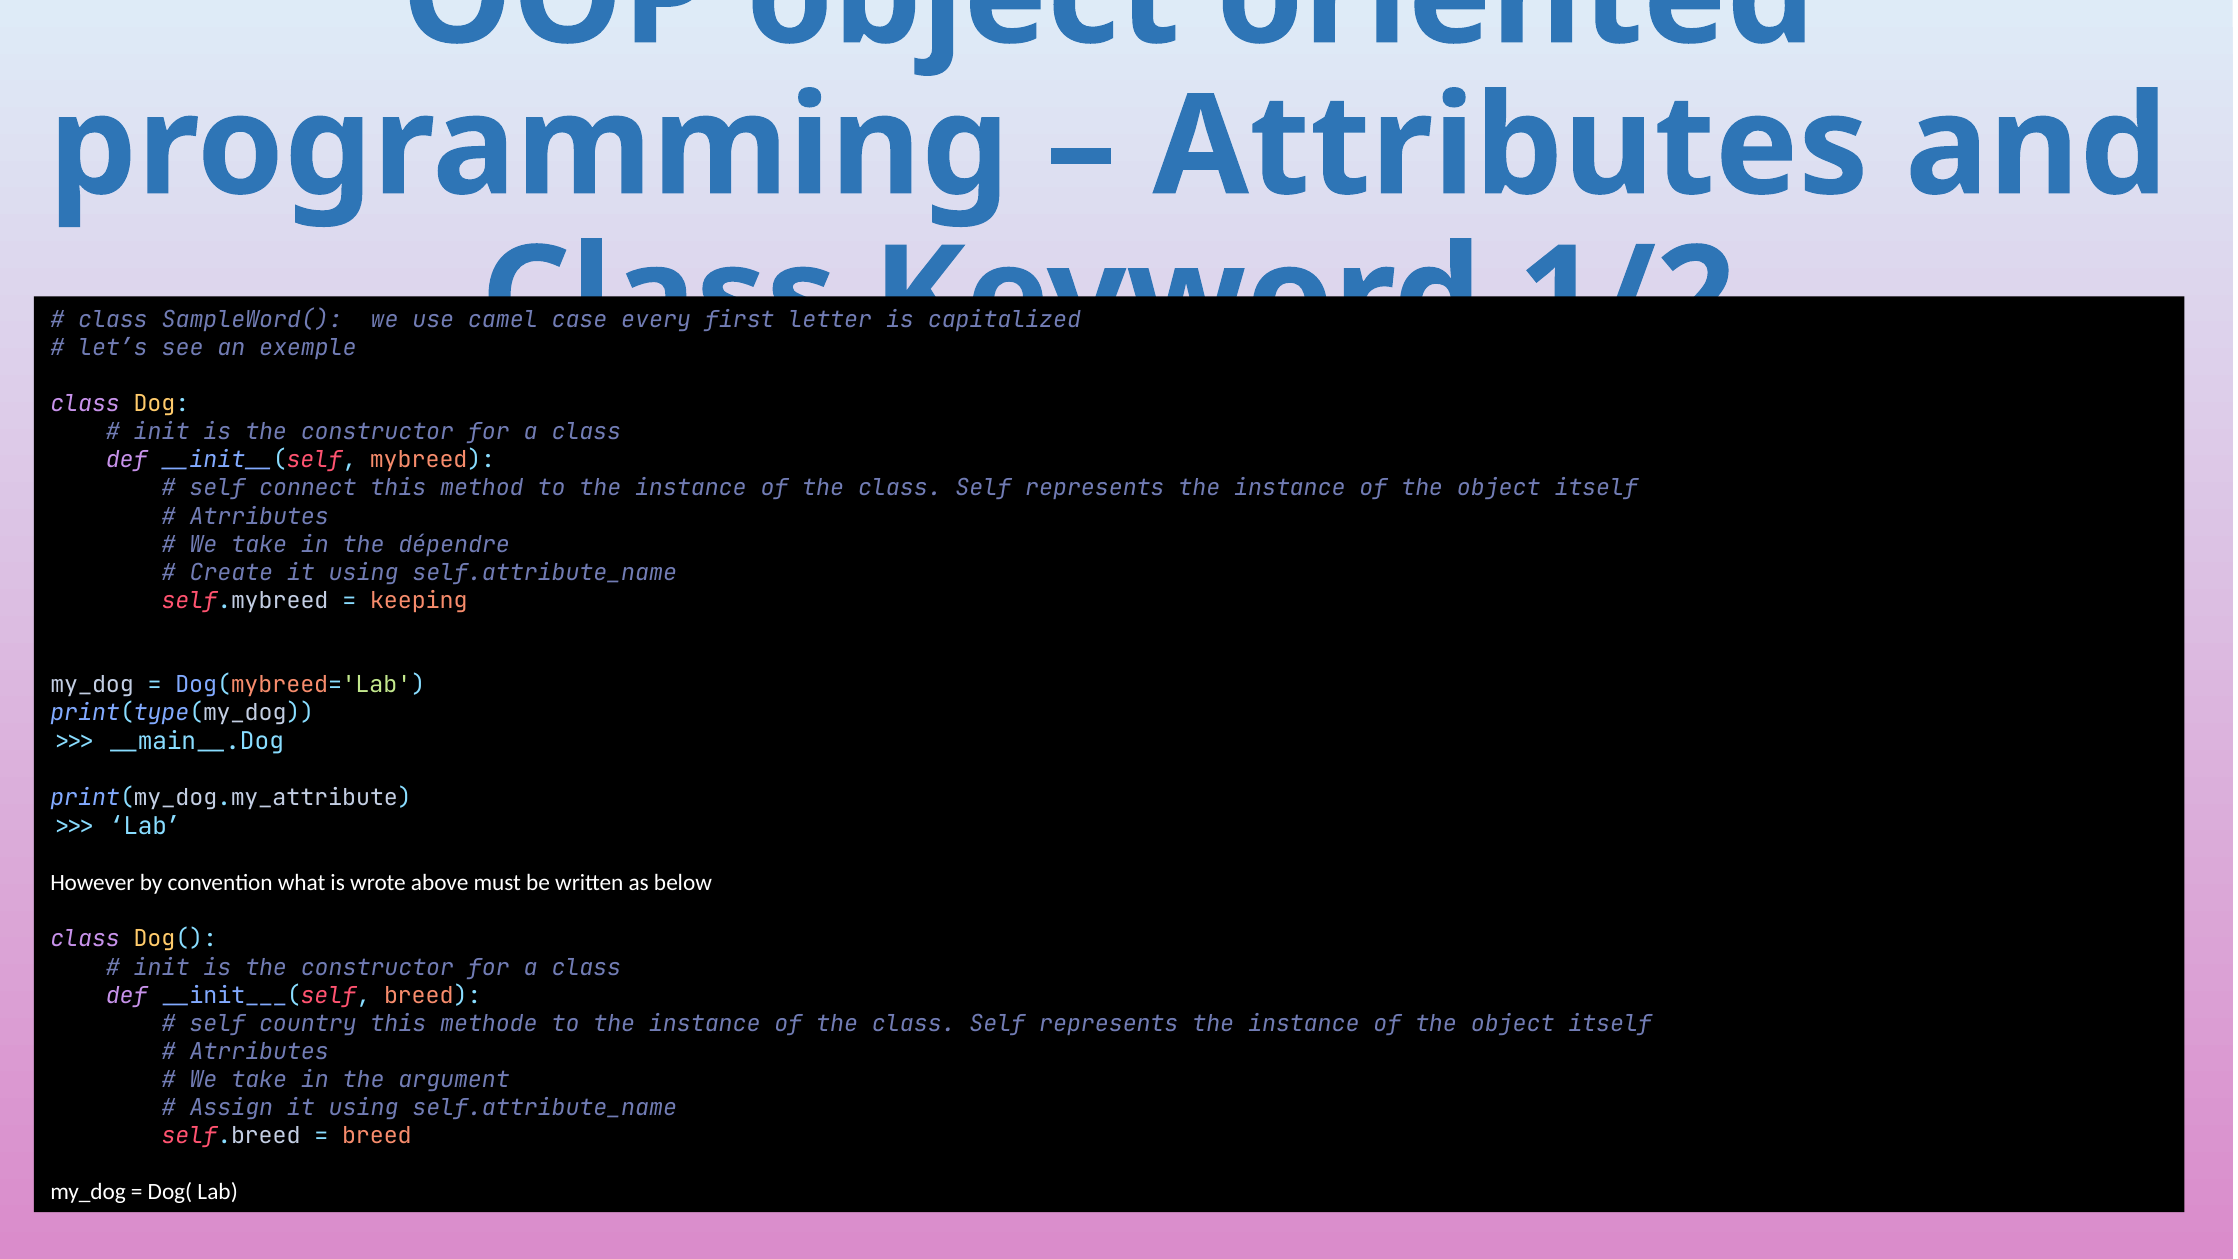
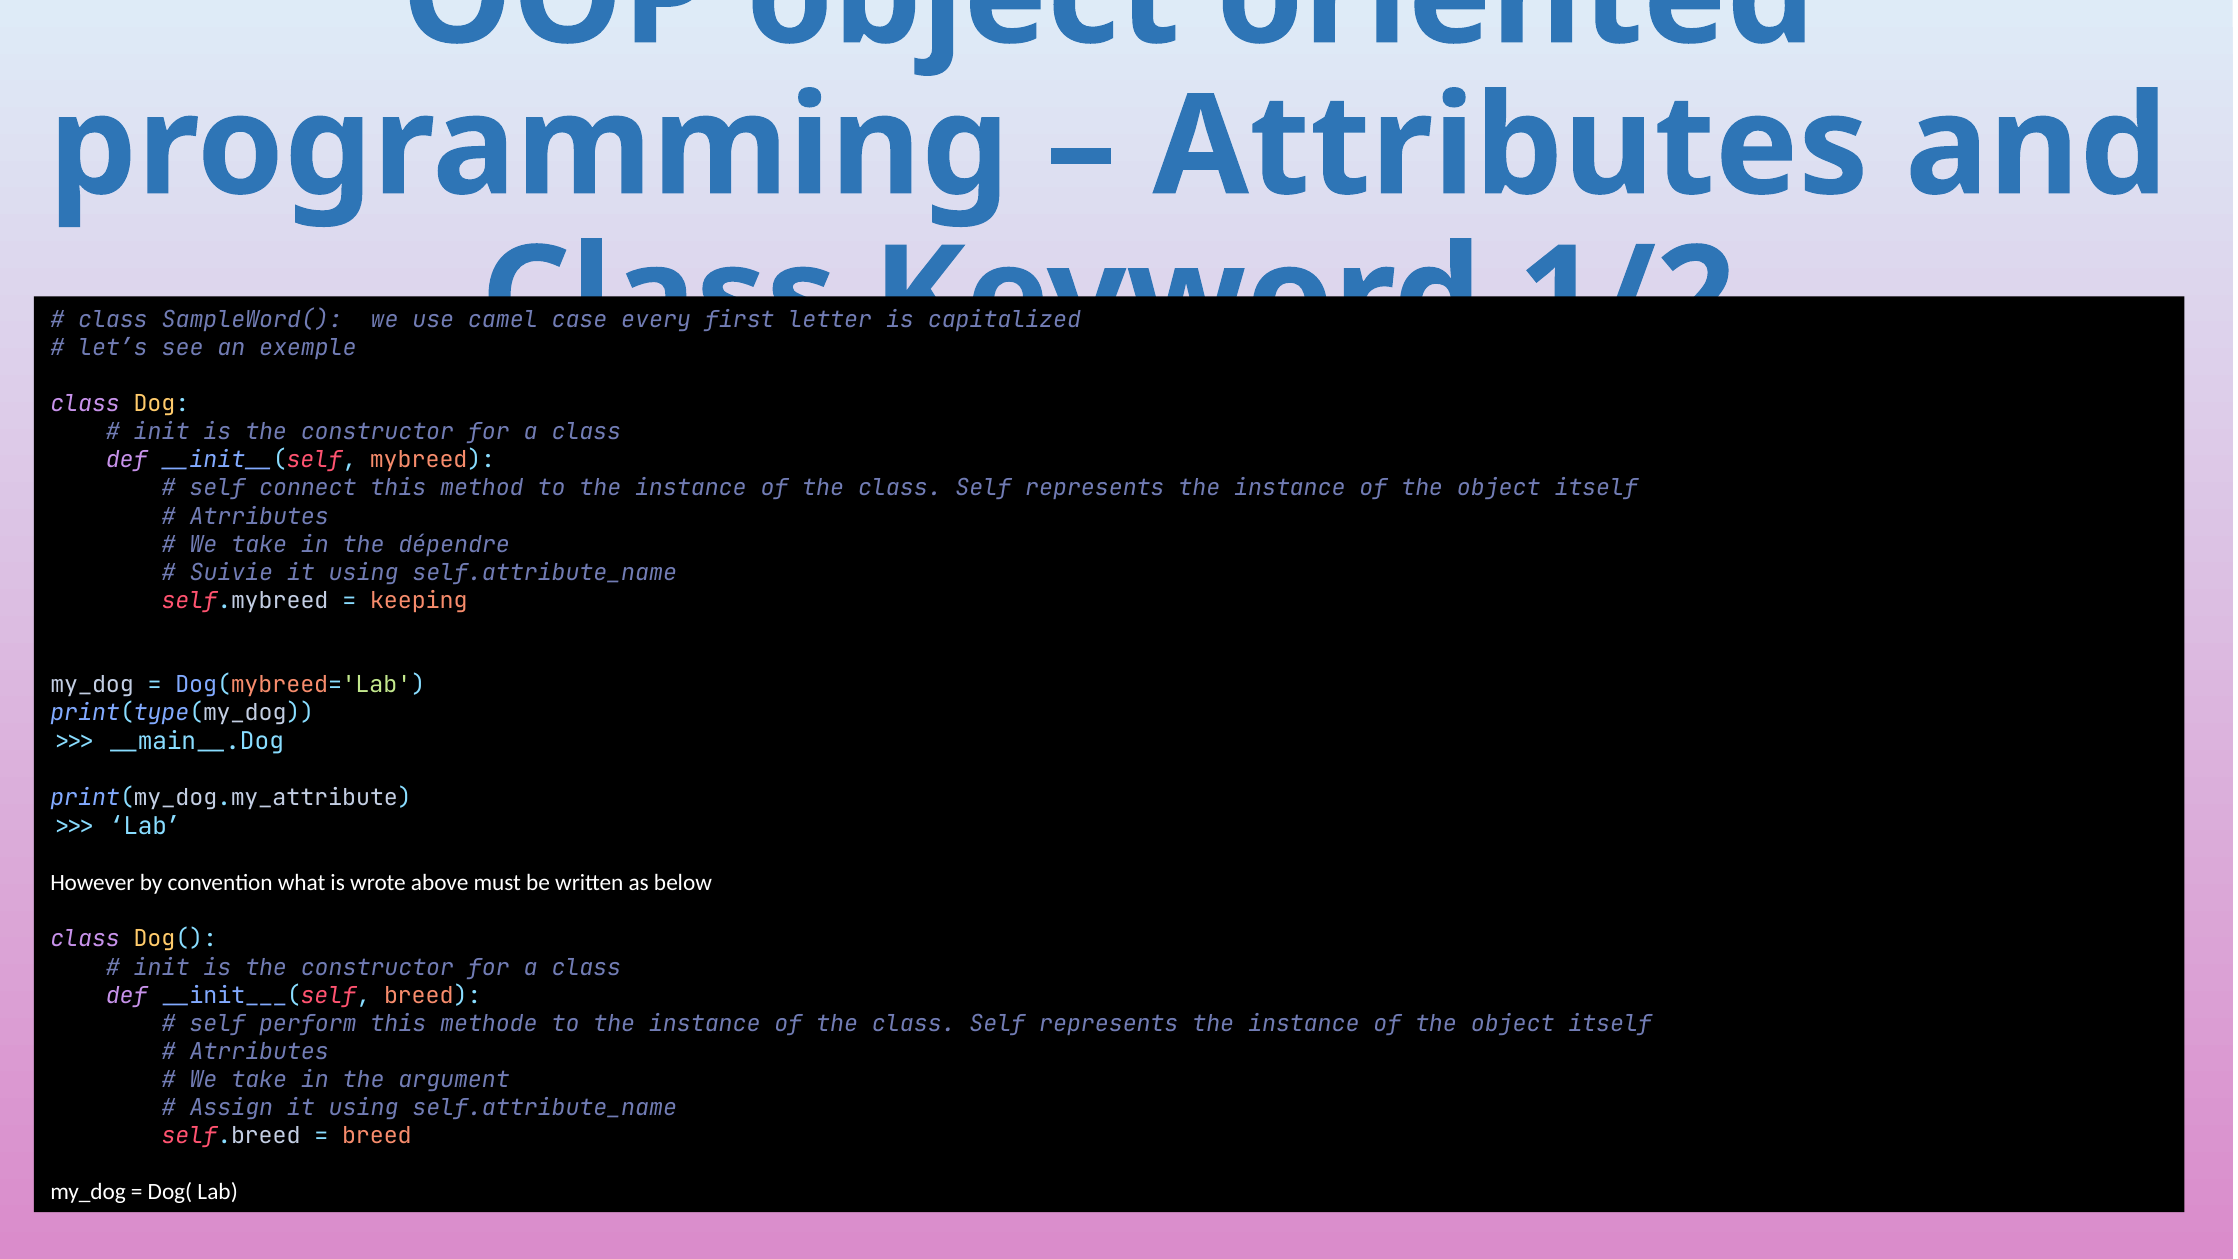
Create: Create -> Suivie
country: country -> perform
